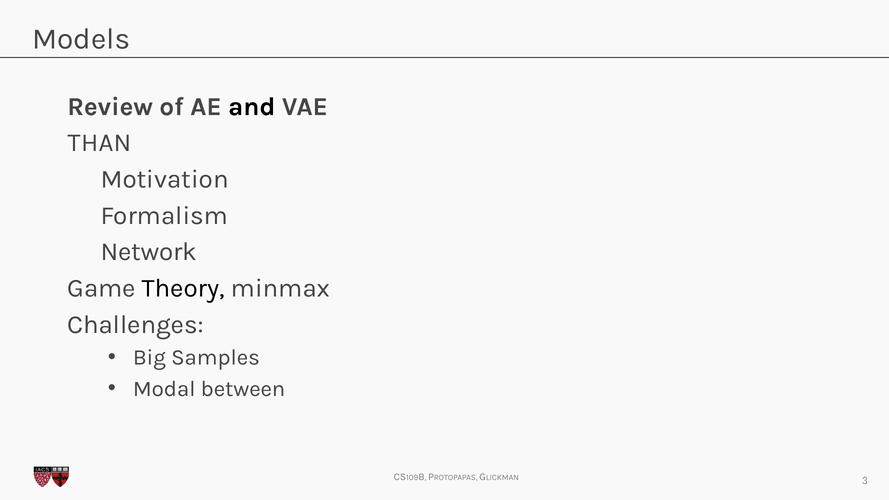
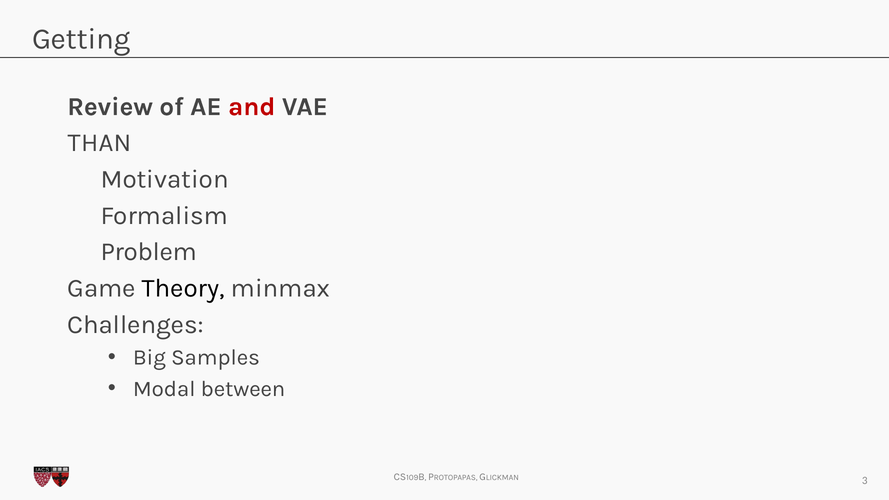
Models: Models -> Getting
and colour: black -> red
Network: Network -> Problem
